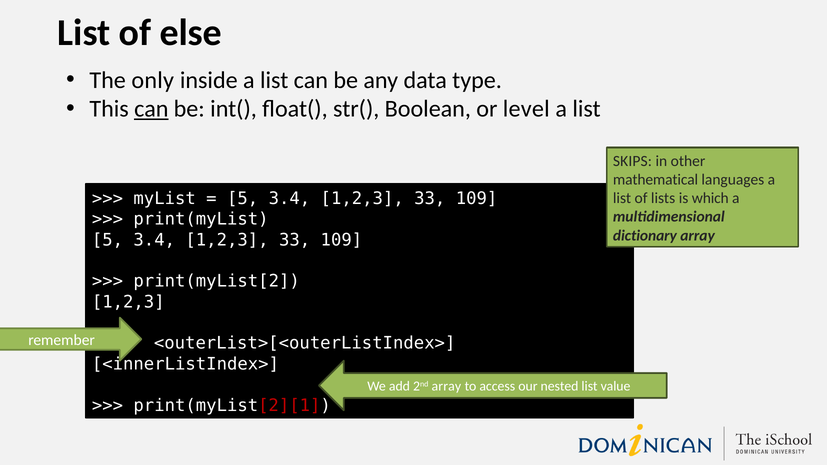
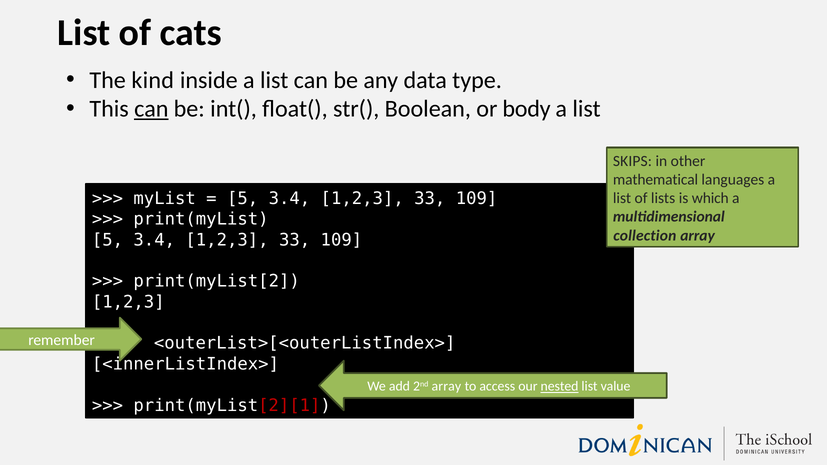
else: else -> cats
only: only -> kind
level: level -> body
dictionary: dictionary -> collection
nested underline: none -> present
